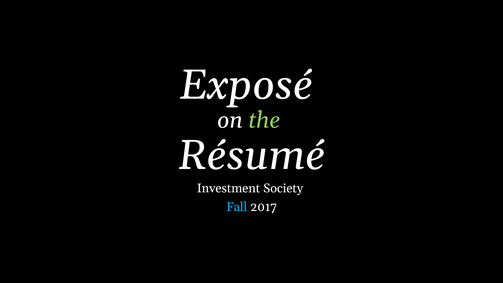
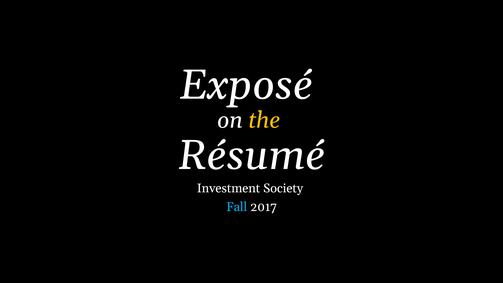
the colour: light green -> yellow
